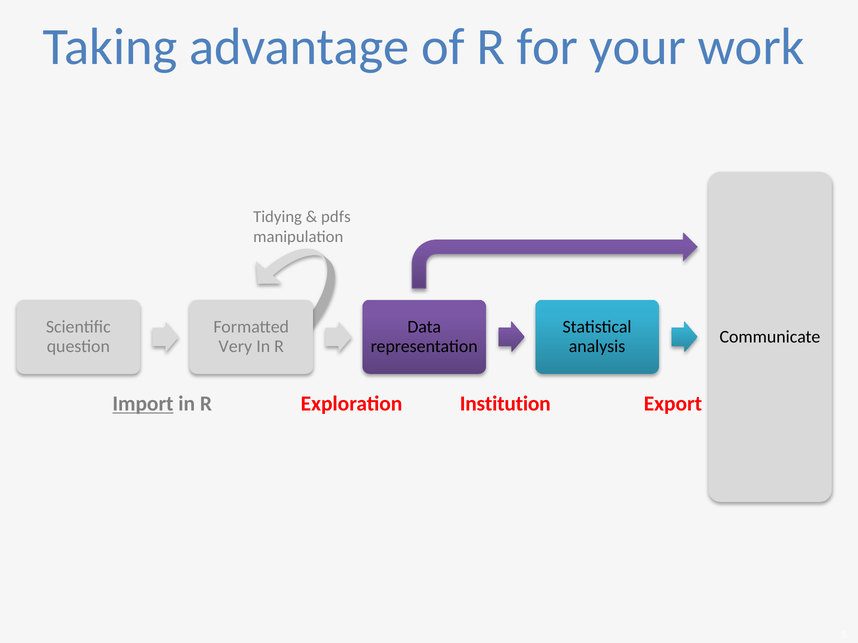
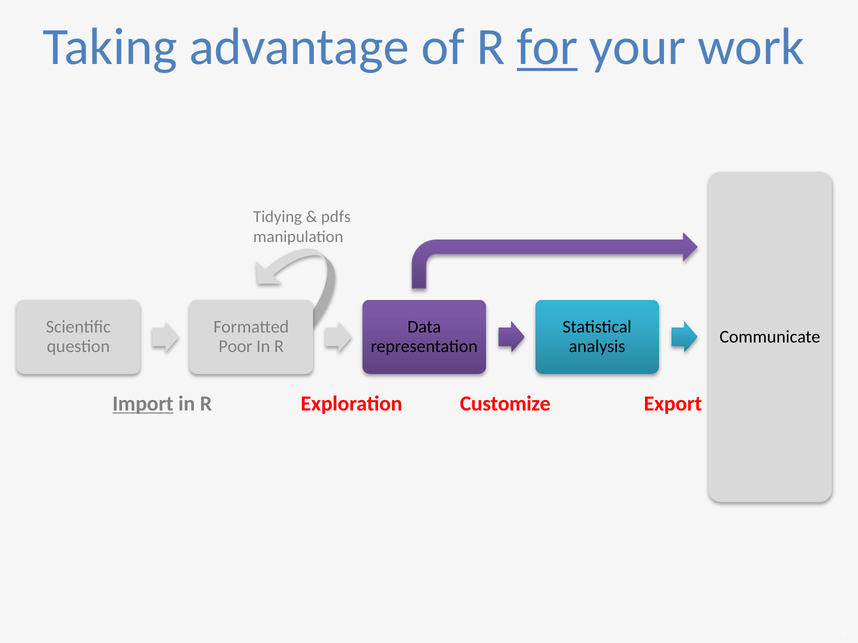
for underline: none -> present
Very: Very -> Poor
Institution: Institution -> Customize
